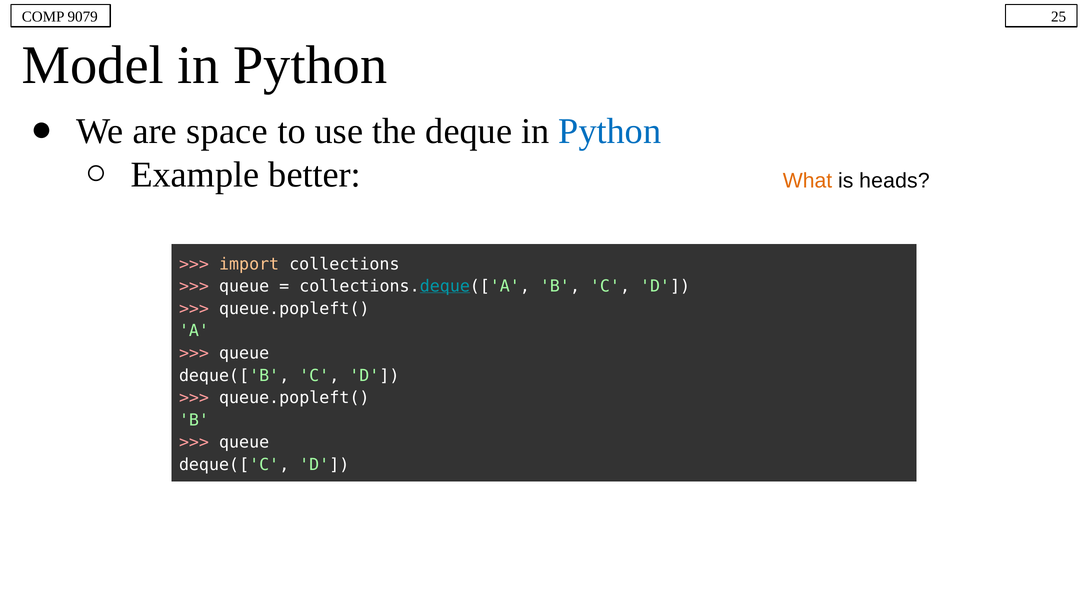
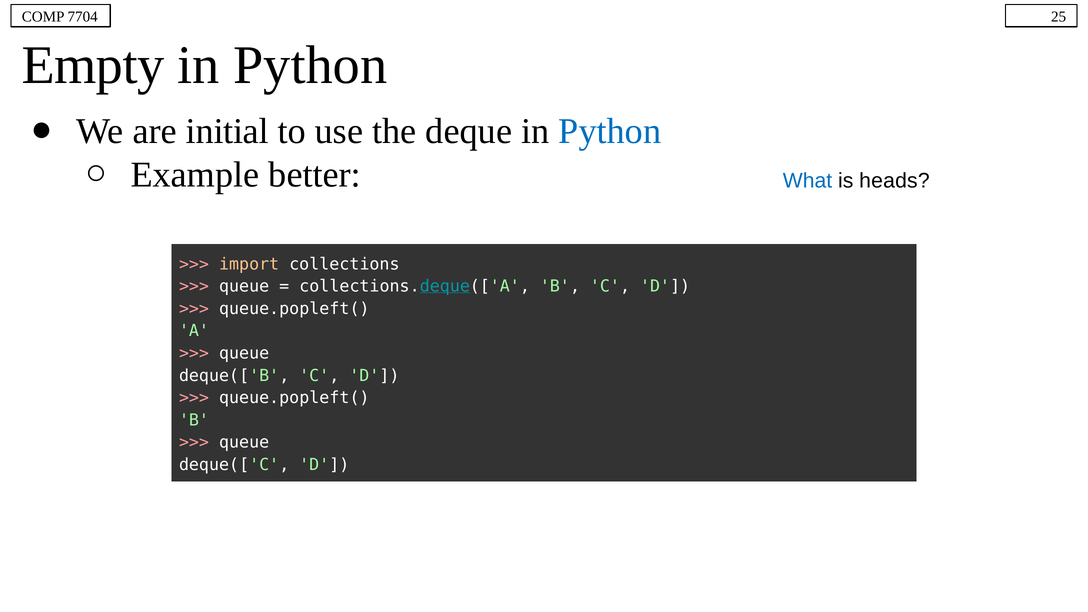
9079: 9079 -> 7704
Model: Model -> Empty
space: space -> initial
What colour: orange -> blue
